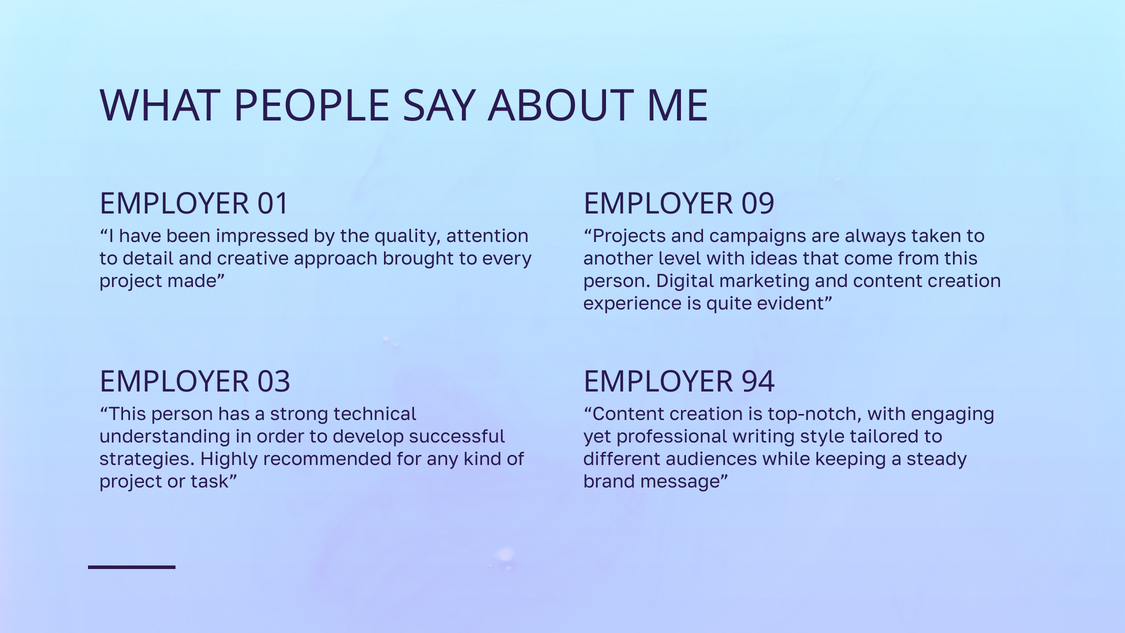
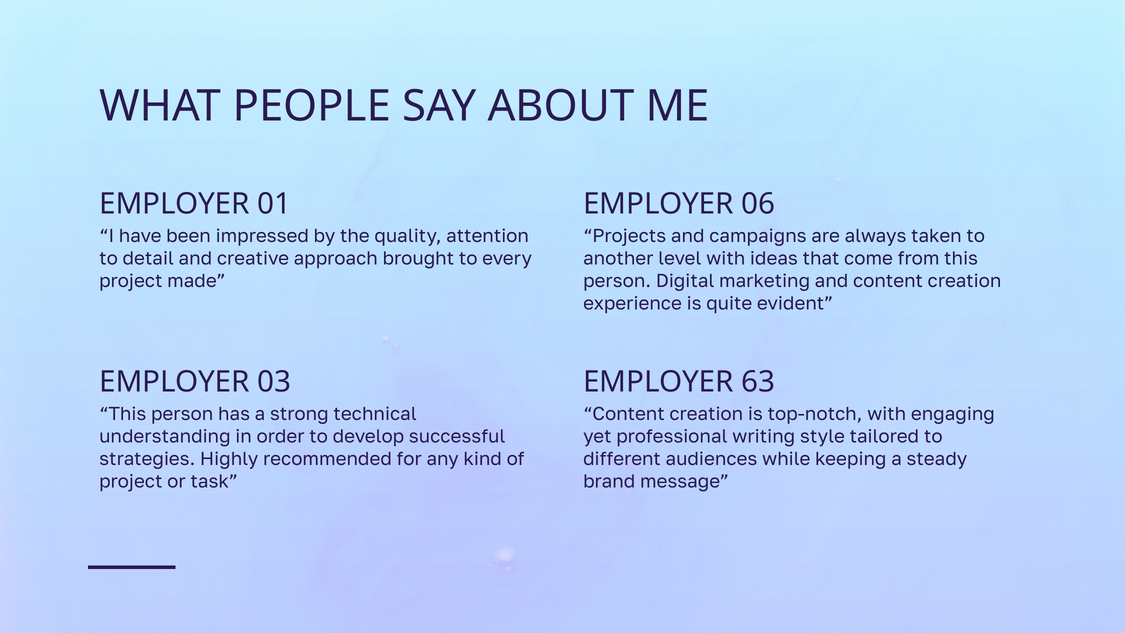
09: 09 -> 06
94: 94 -> 63
